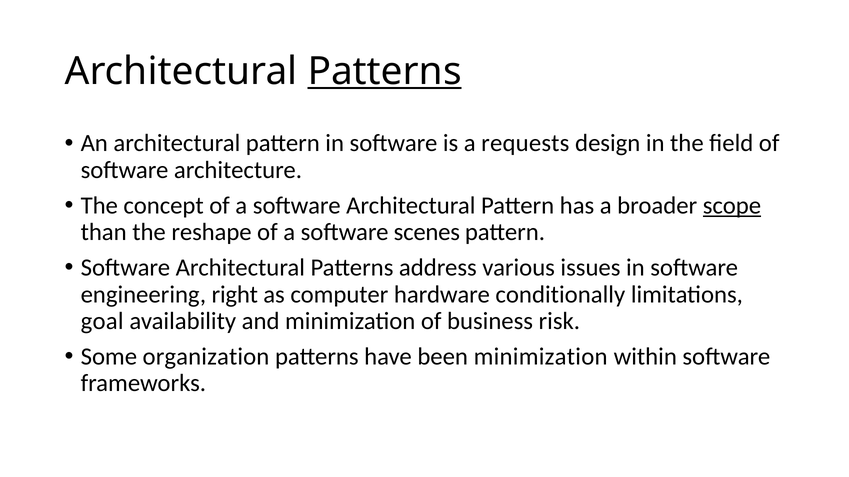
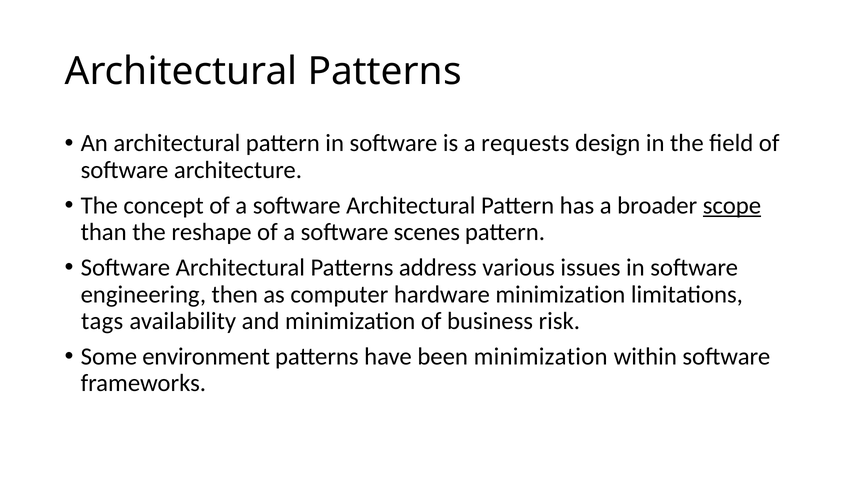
Patterns at (385, 71) underline: present -> none
right: right -> then
hardware conditionally: conditionally -> minimization
goal: goal -> tags
organization: organization -> environment
